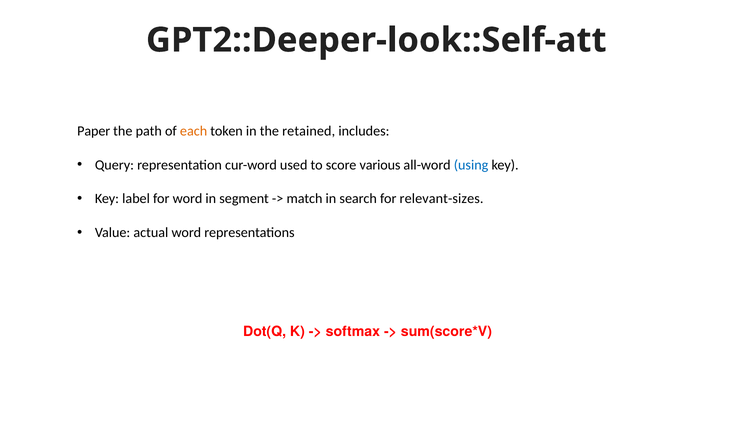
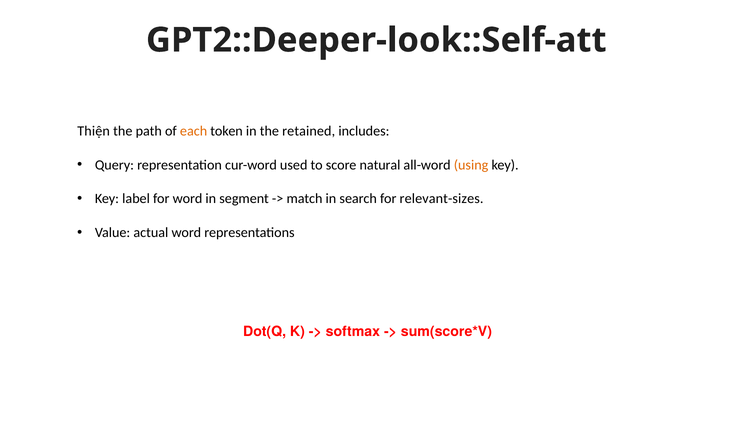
Paper: Paper -> Thiện
various: various -> natural
using colour: blue -> orange
